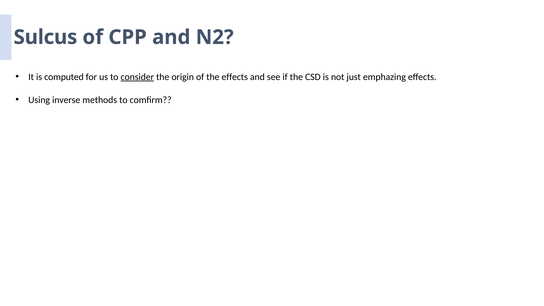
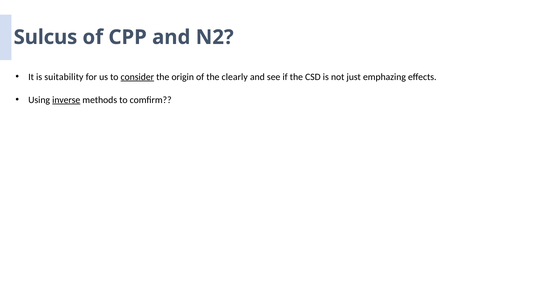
computed: computed -> suitability
the effects: effects -> clearly
inverse underline: none -> present
